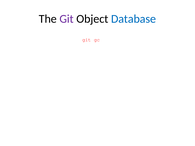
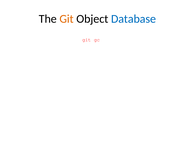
Git at (67, 19) colour: purple -> orange
